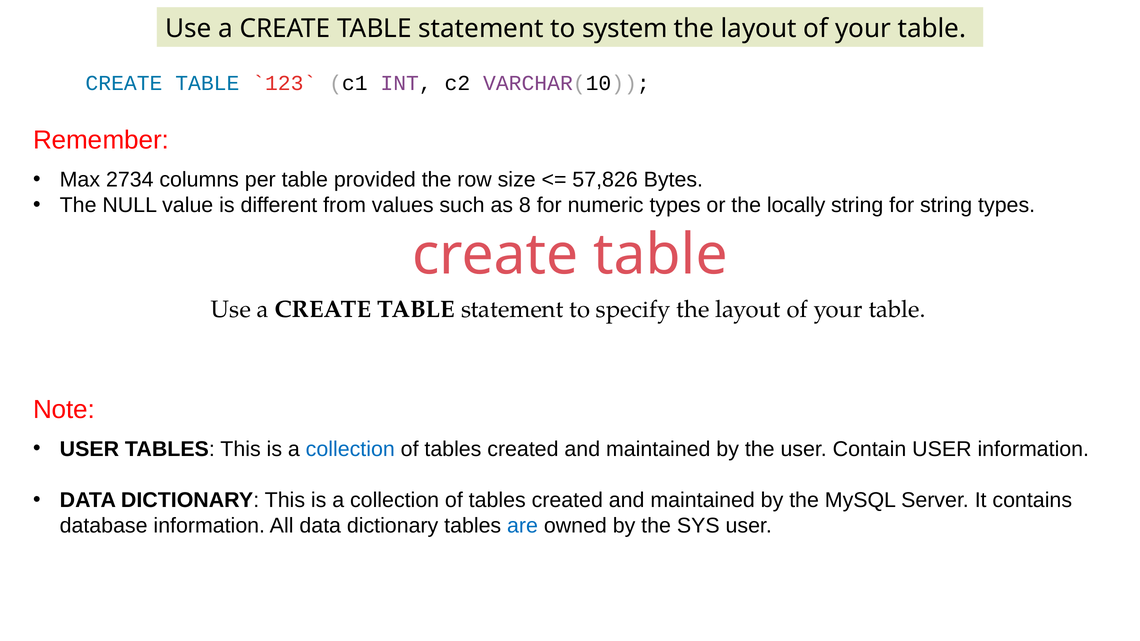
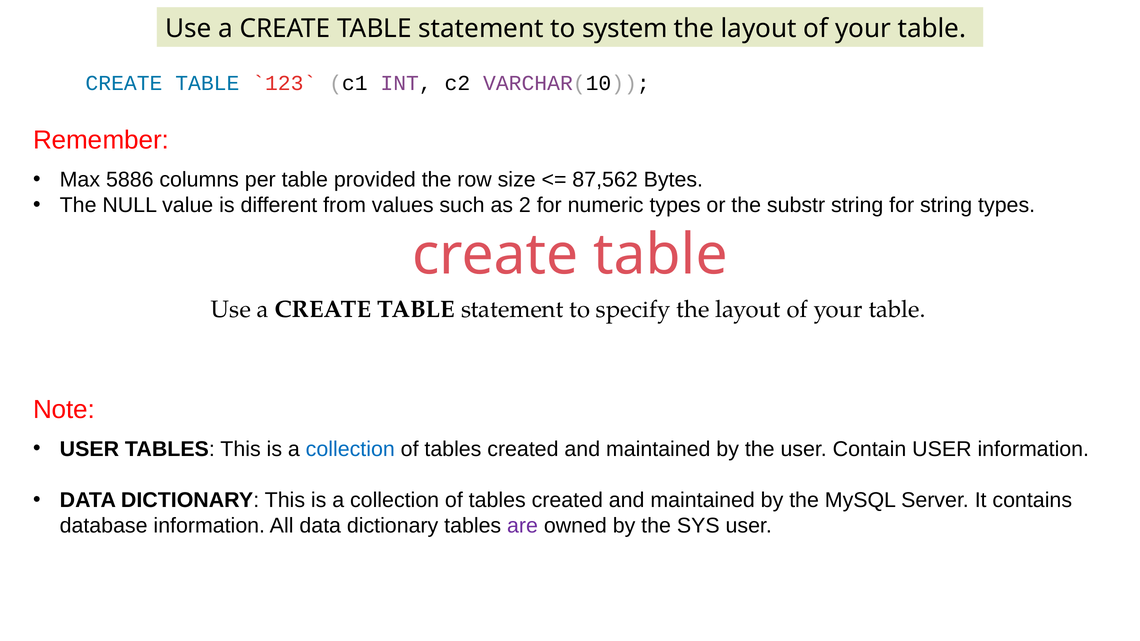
2734: 2734 -> 5886
57,826: 57,826 -> 87,562
8: 8 -> 2
locally: locally -> substr
are colour: blue -> purple
